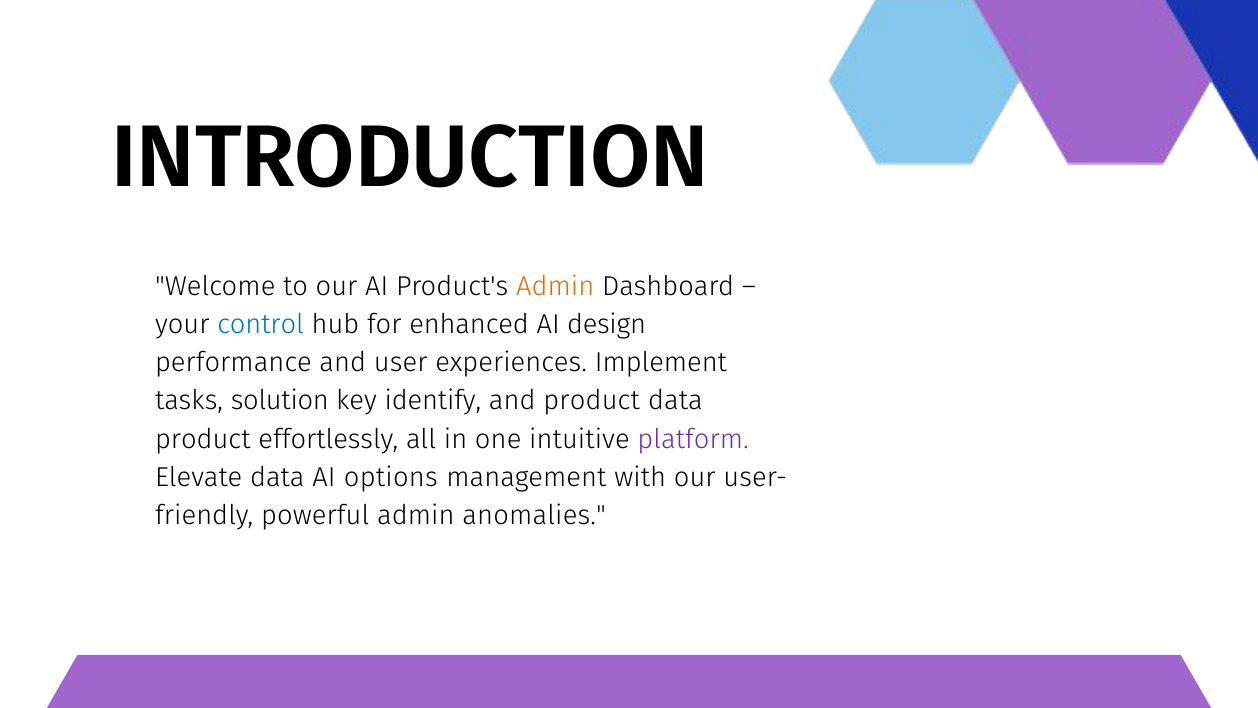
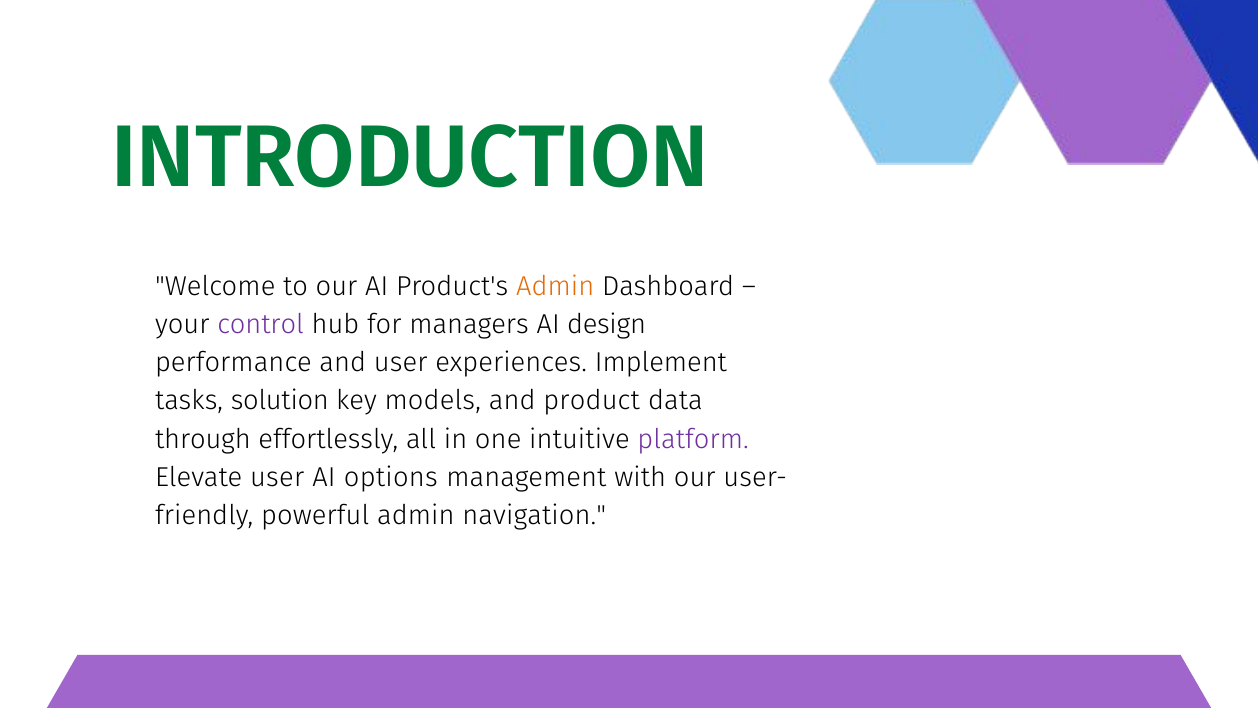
INTRODUCTION colour: black -> green
control colour: blue -> purple
enhanced: enhanced -> managers
identify: identify -> models
product at (203, 439): product -> through
Elevate data: data -> user
anomalies: anomalies -> navigation
